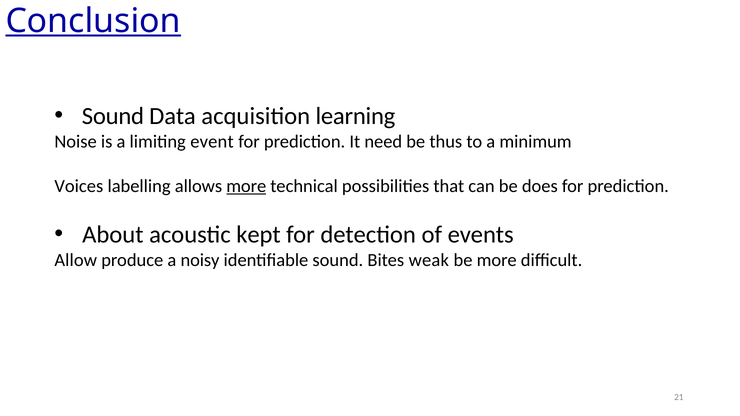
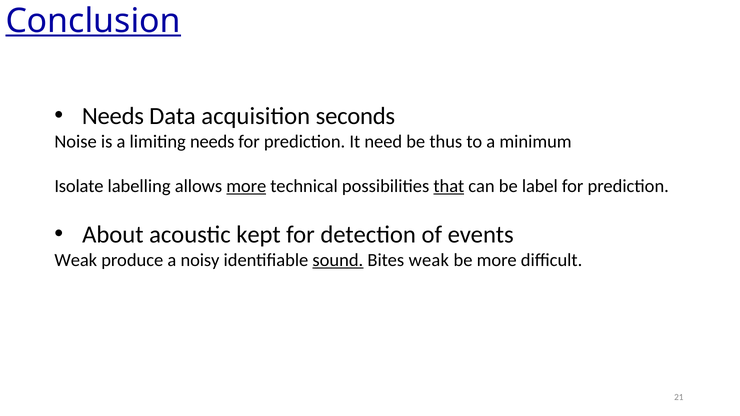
Sound at (113, 116): Sound -> Needs
learning: learning -> seconds
limiting event: event -> needs
Voices: Voices -> Isolate
that underline: none -> present
does: does -> label
Allow at (76, 260): Allow -> Weak
sound at (338, 260) underline: none -> present
